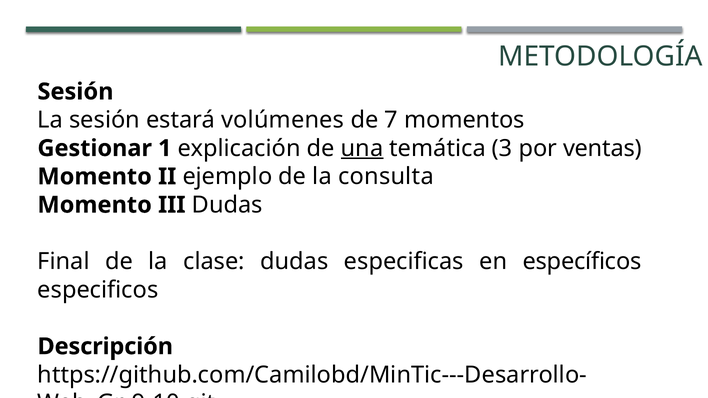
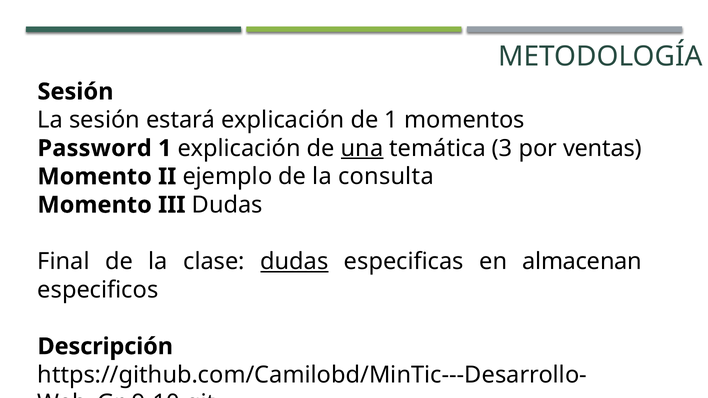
estará volúmenes: volúmenes -> explicación
de 7: 7 -> 1
Gestionar: Gestionar -> Password
dudas at (294, 262) underline: none -> present
específicos: específicos -> almacenan
